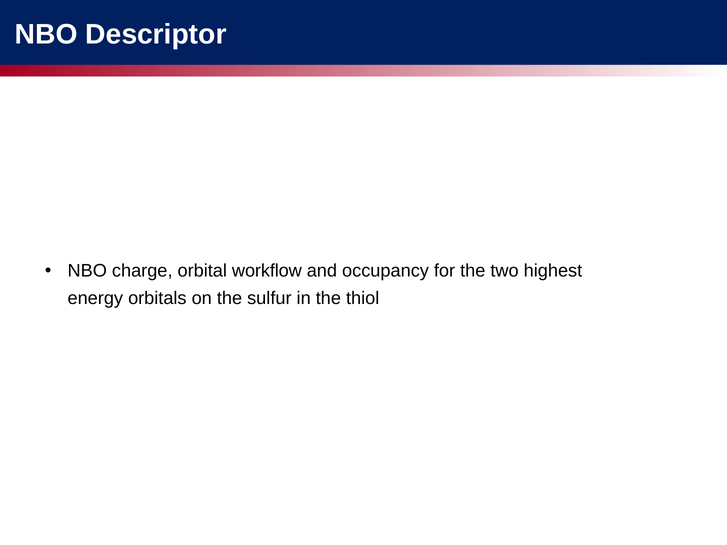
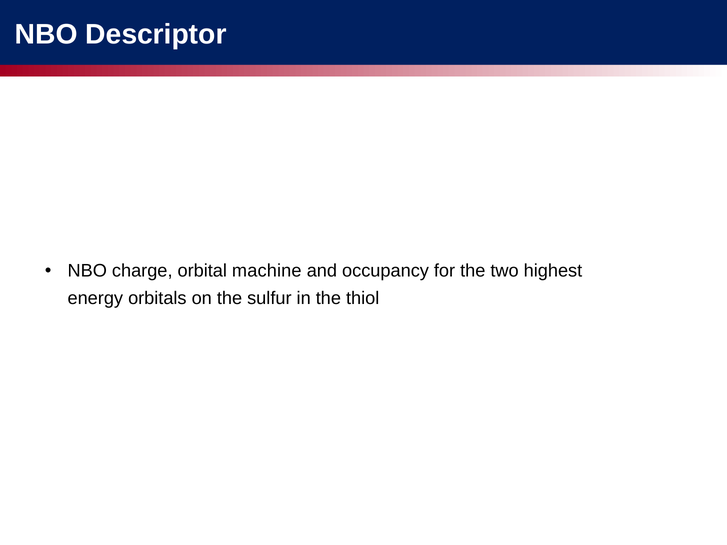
workflow: workflow -> machine
